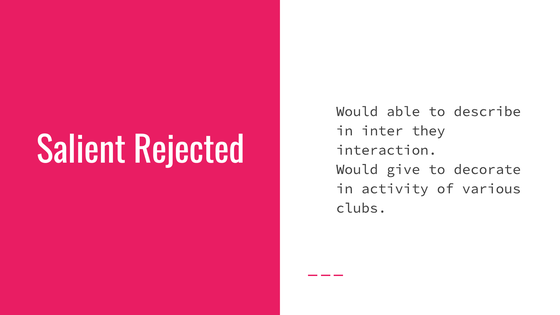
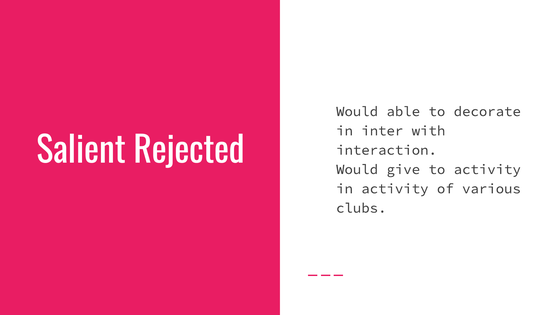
describe: describe -> decorate
they: they -> with
to decorate: decorate -> activity
